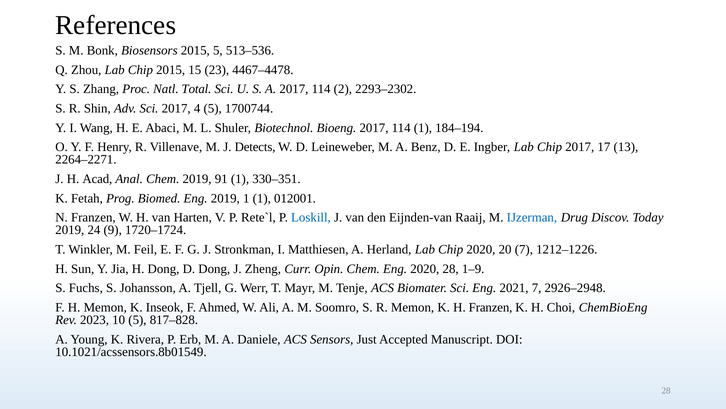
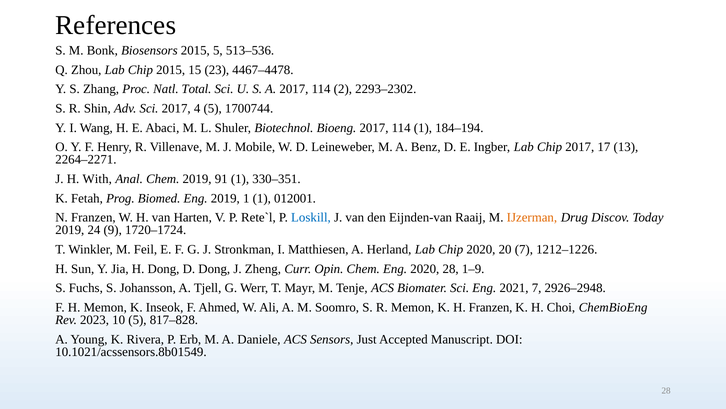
Detects: Detects -> Mobile
Acad: Acad -> With
IJzerman colour: blue -> orange
